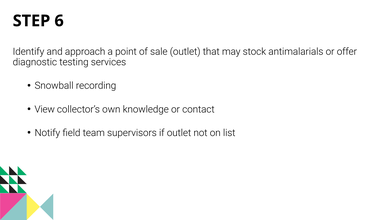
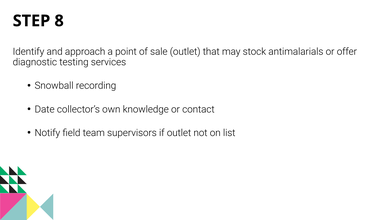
6: 6 -> 8
View: View -> Date
